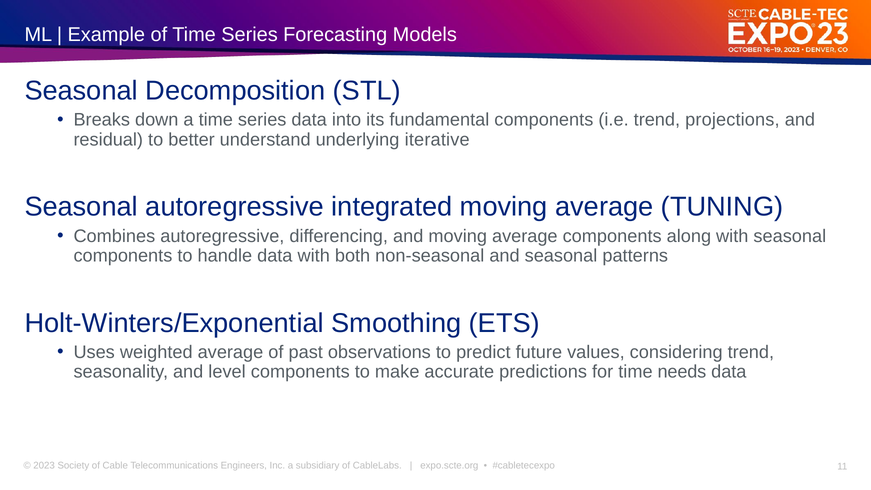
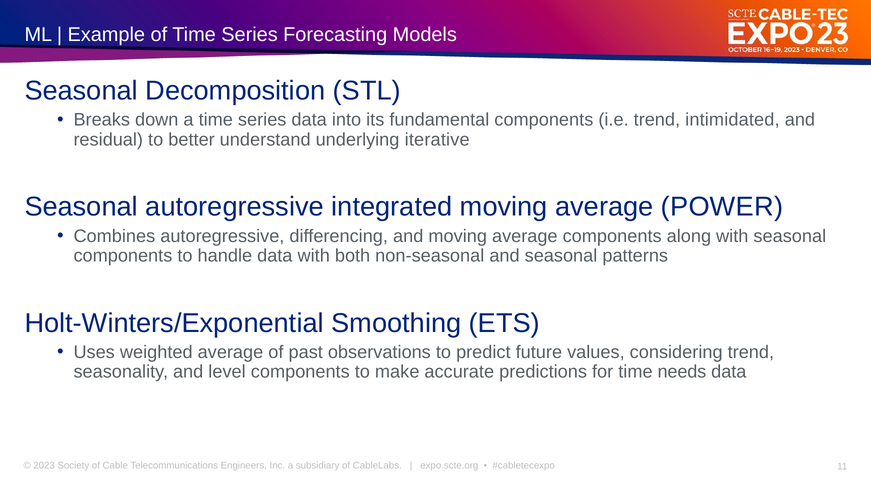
projections: projections -> intimidated
TUNING: TUNING -> POWER
